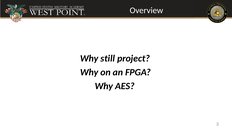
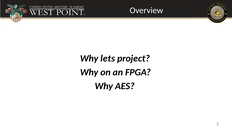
still: still -> lets
